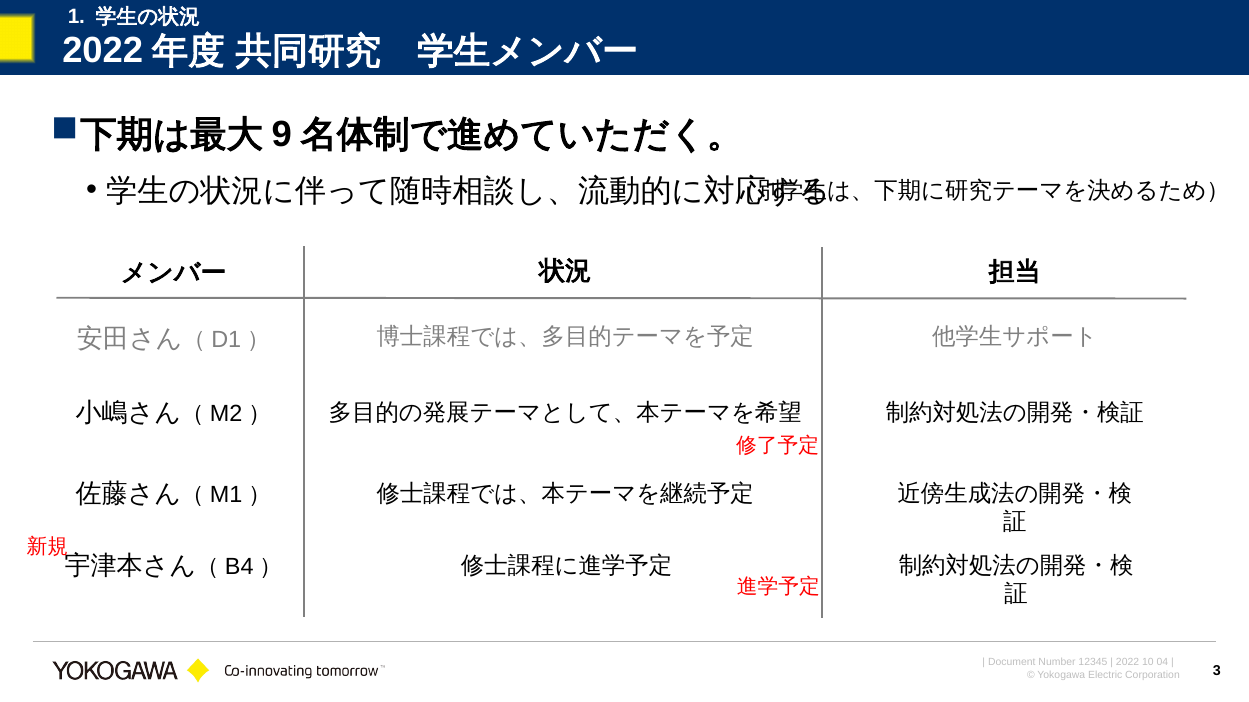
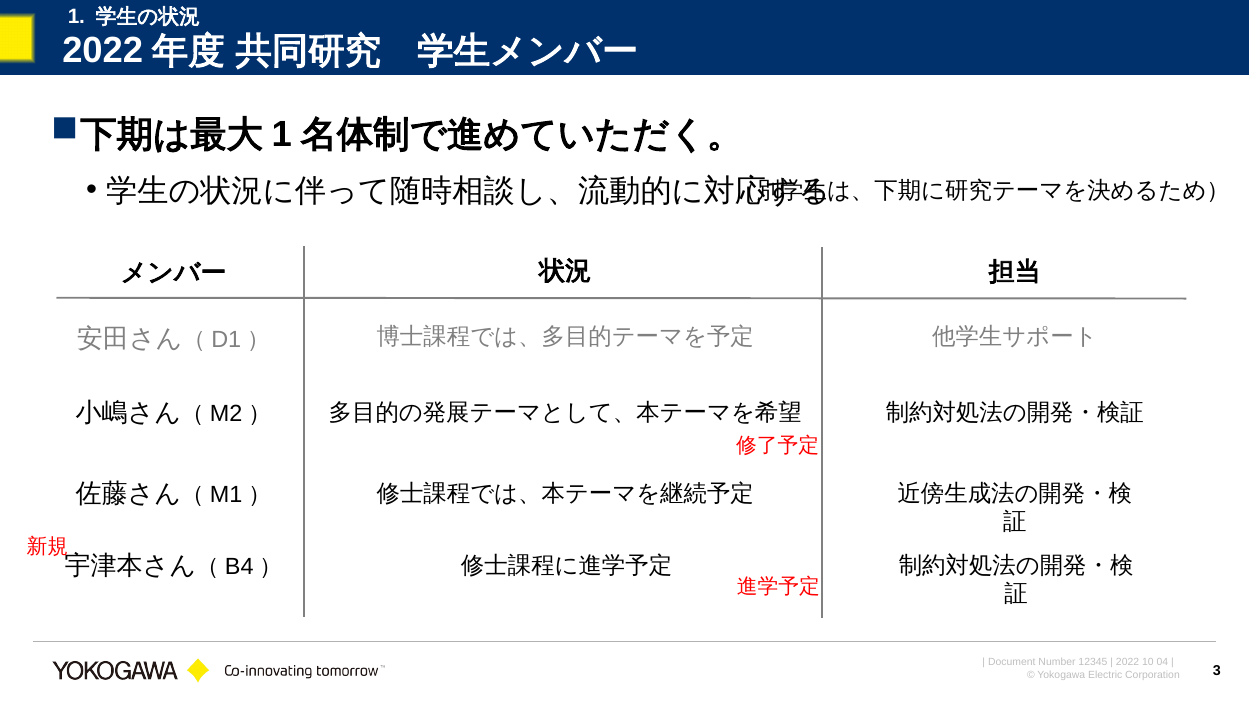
9 at (282, 134): 9 -> 1
